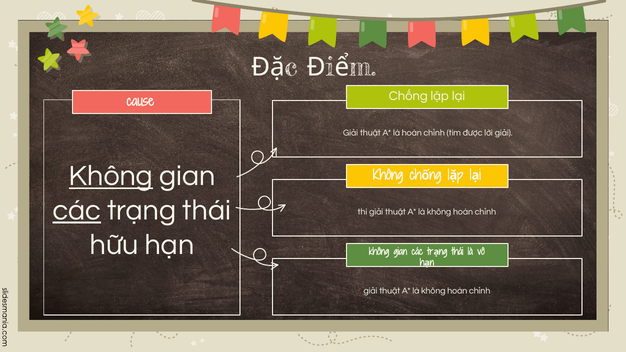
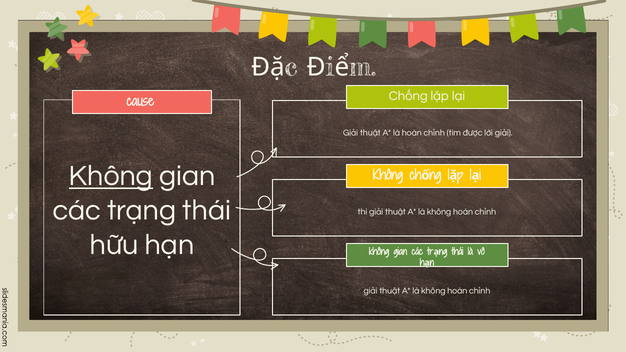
các at (77, 210) underline: present -> none
